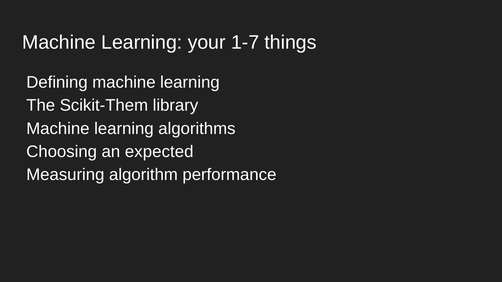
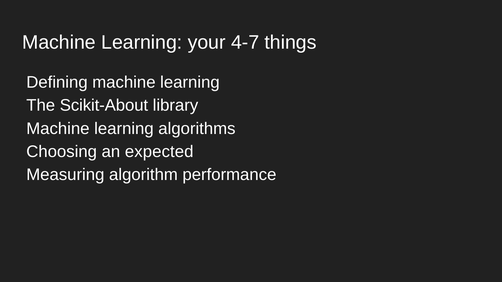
1-7: 1-7 -> 4-7
Scikit-Them: Scikit-Them -> Scikit-About
